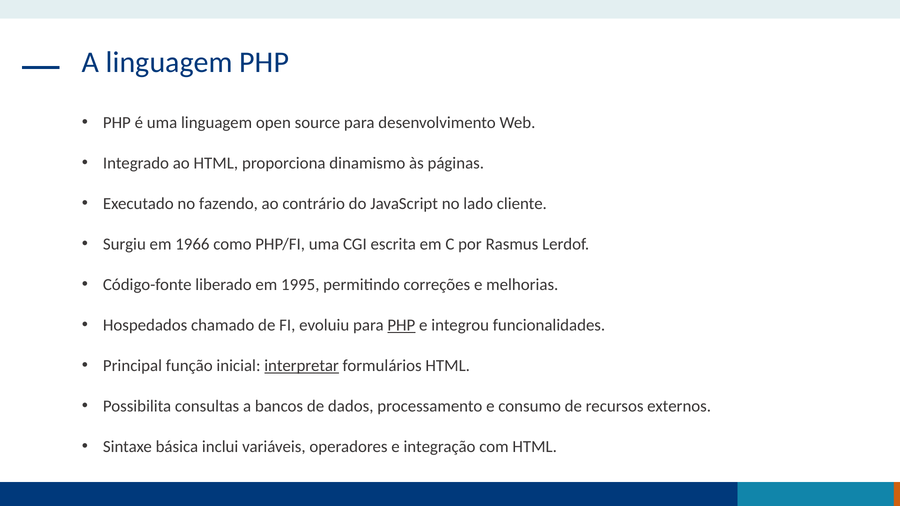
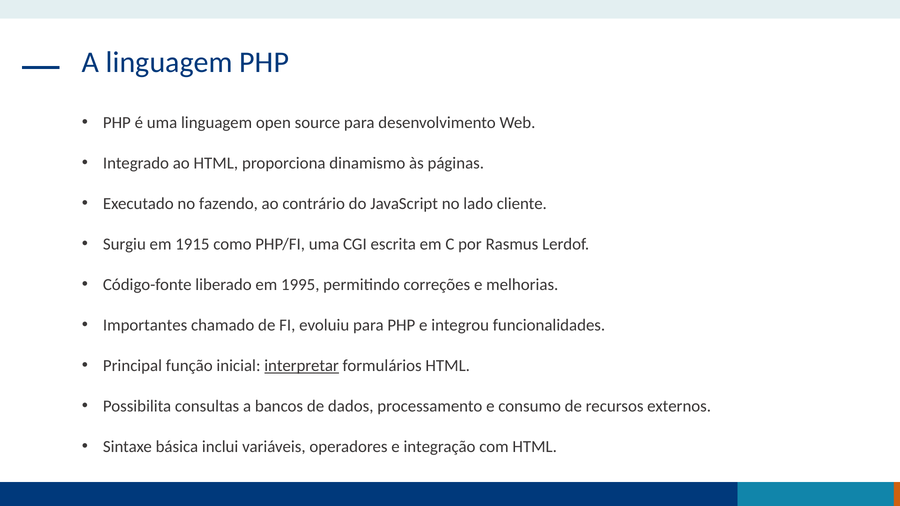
1966: 1966 -> 1915
Hospedados: Hospedados -> Importantes
PHP at (401, 325) underline: present -> none
